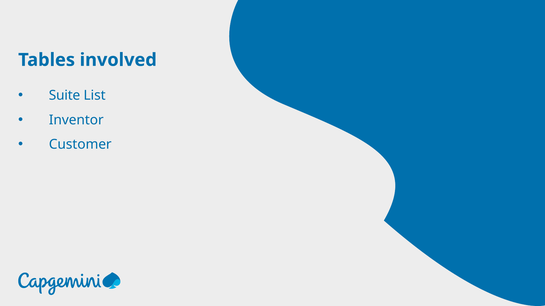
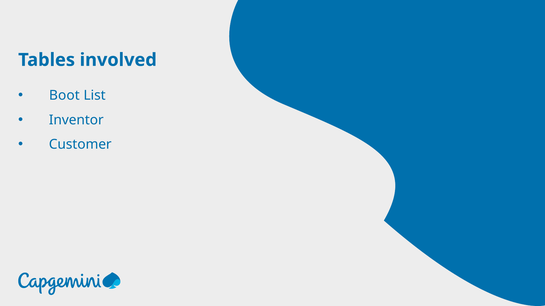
Suite: Suite -> Boot
